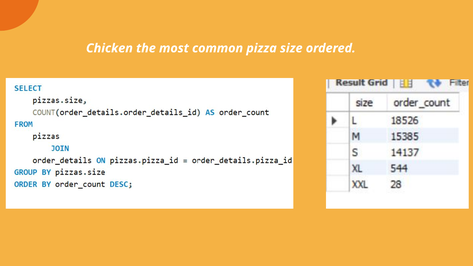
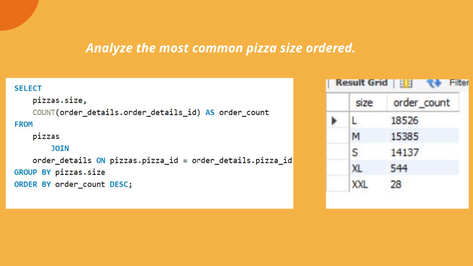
Chicken: Chicken -> Analyze
